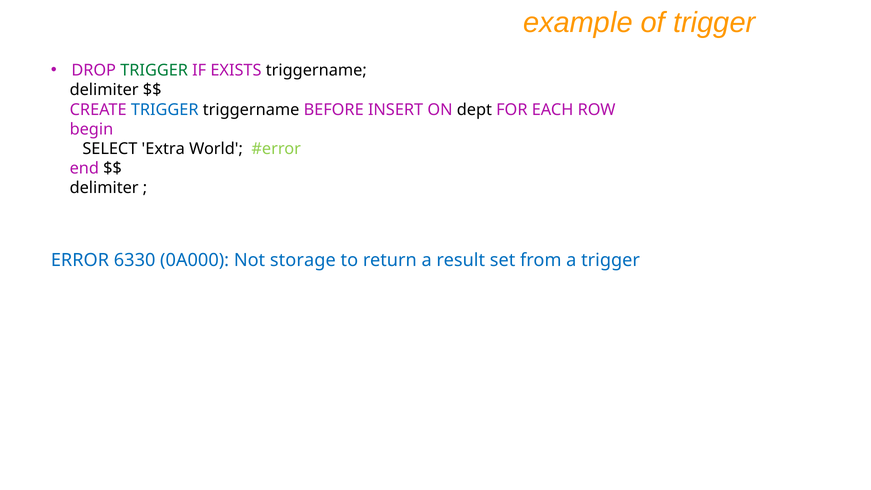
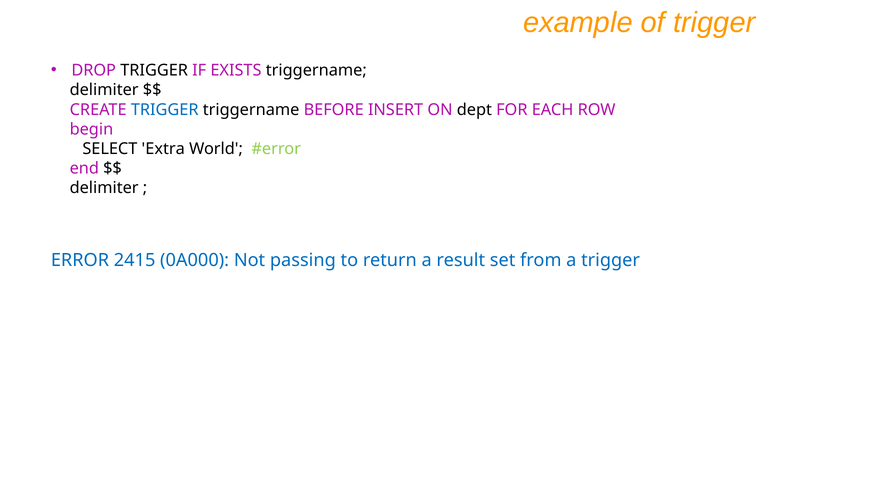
TRIGGER at (154, 70) colour: green -> black
6330: 6330 -> 2415
storage: storage -> passing
